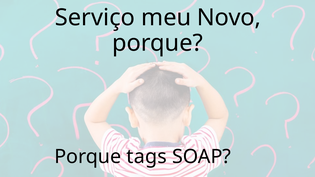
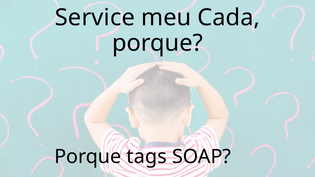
Serviço: Serviço -> Service
Novo: Novo -> Cada
